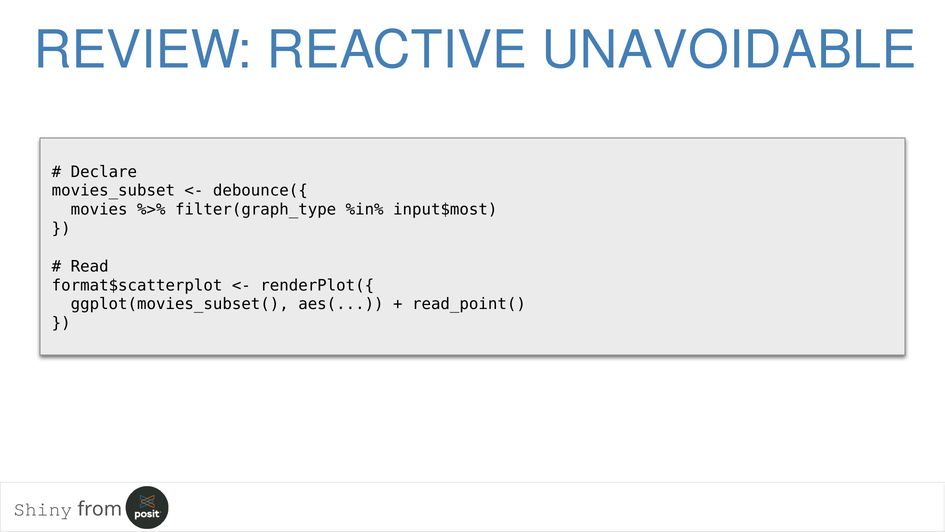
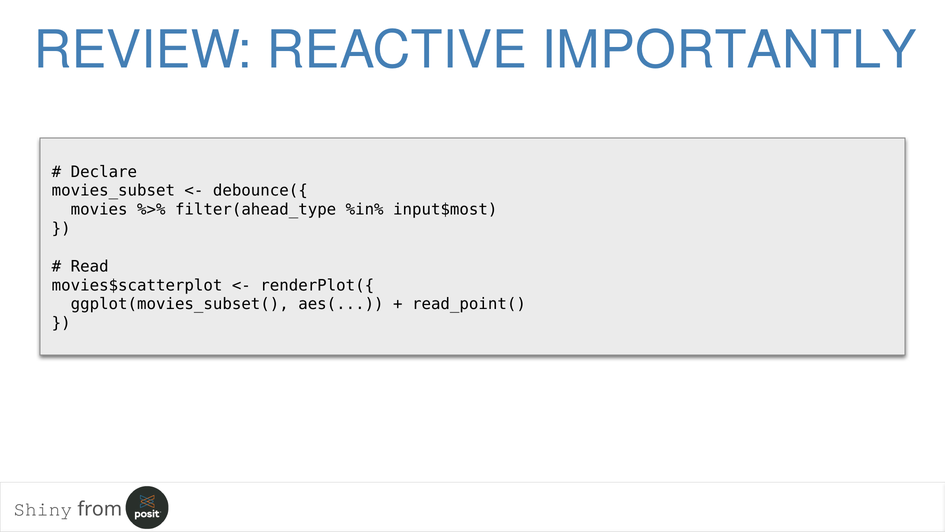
UNAVOIDABLE: UNAVOIDABLE -> IMPORTANTLY
filter(graph_type: filter(graph_type -> filter(ahead_type
format$scatterplot: format$scatterplot -> movies$scatterplot
